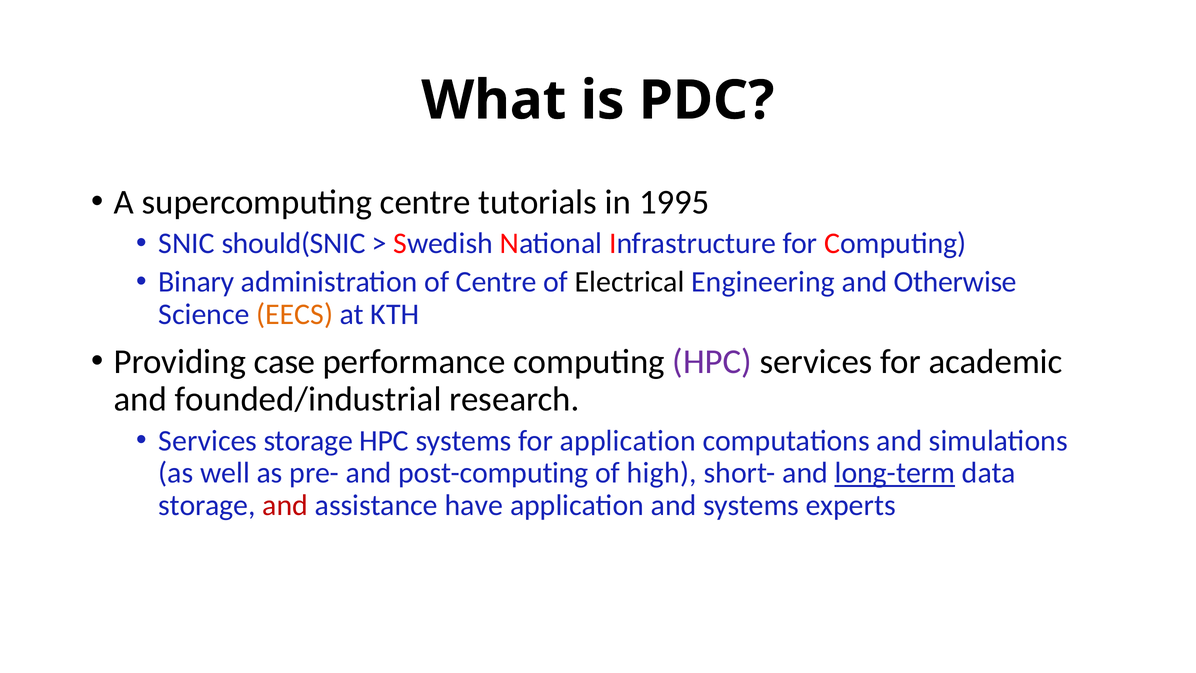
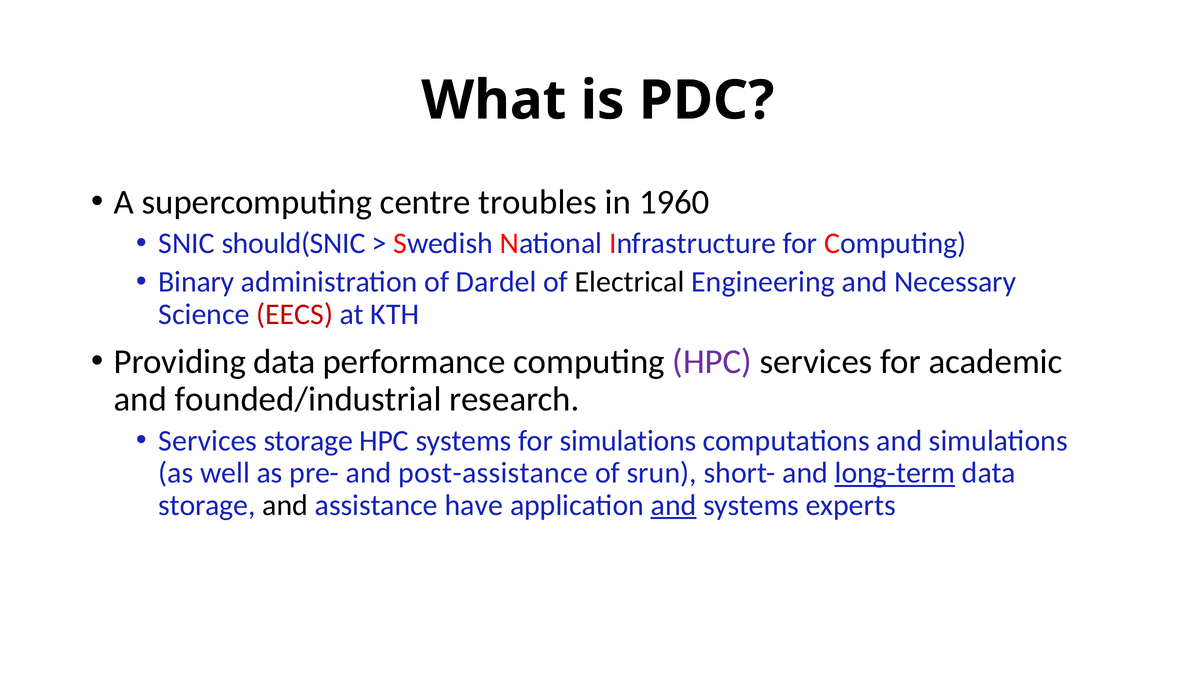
tutorials: tutorials -> troubles
1995: 1995 -> 1960
of Centre: Centre -> Dardel
Otherwise: Otherwise -> Necessary
EECS colour: orange -> red
Providing case: case -> data
for application: application -> simulations
post-computing: post-computing -> post-assistance
high: high -> srun
and at (285, 505) colour: red -> black
and at (674, 505) underline: none -> present
